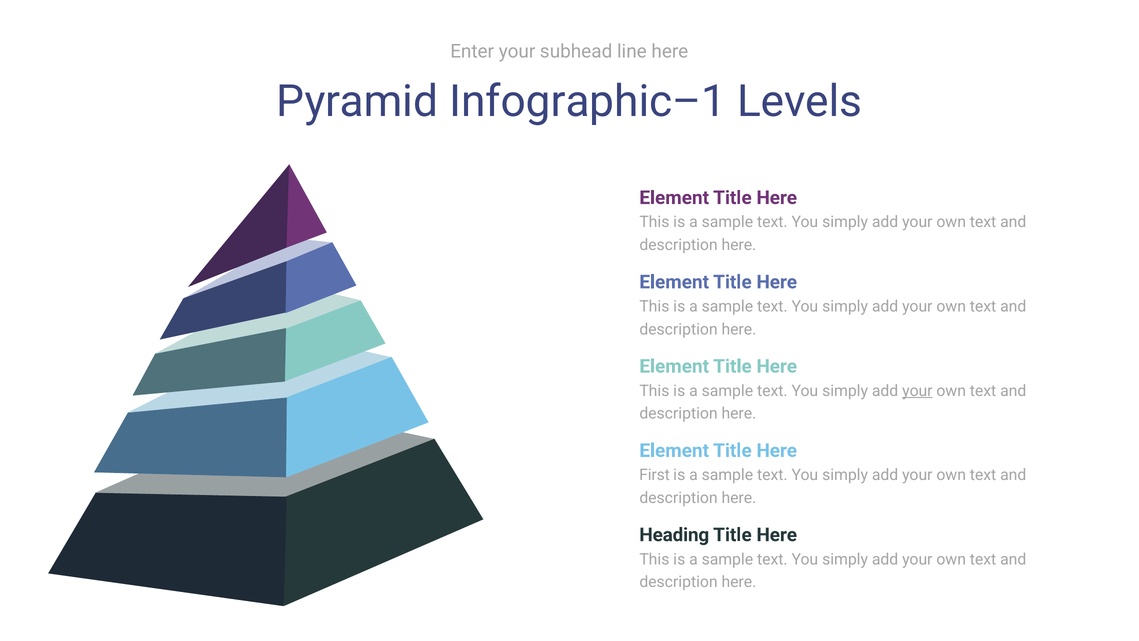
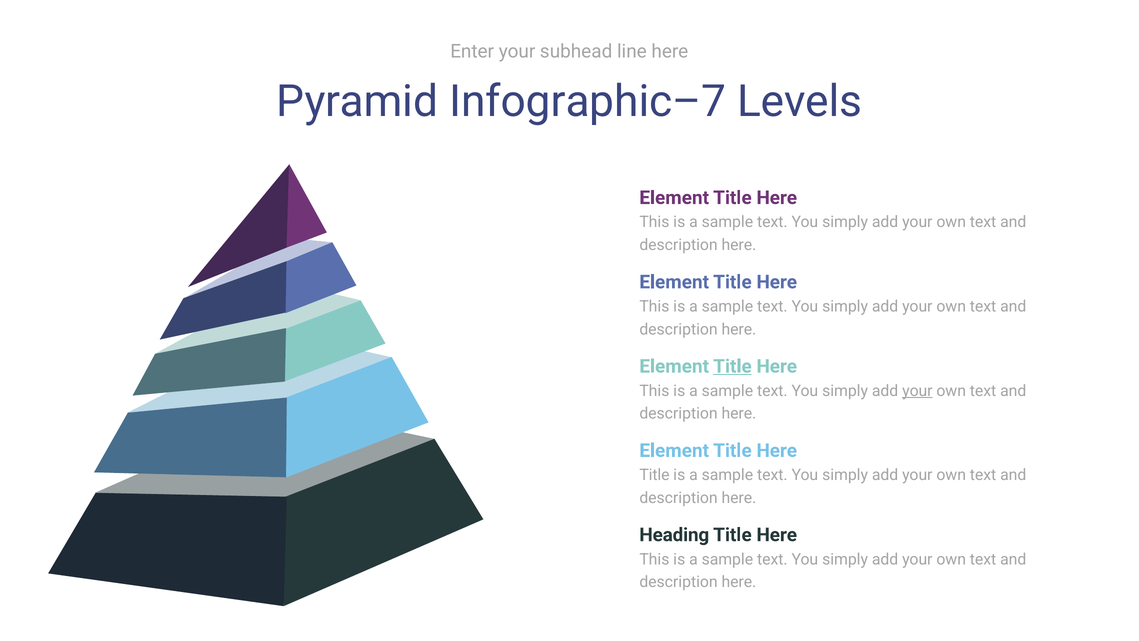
Infographic–1: Infographic–1 -> Infographic–7
Title at (732, 366) underline: none -> present
First at (654, 475): First -> Title
